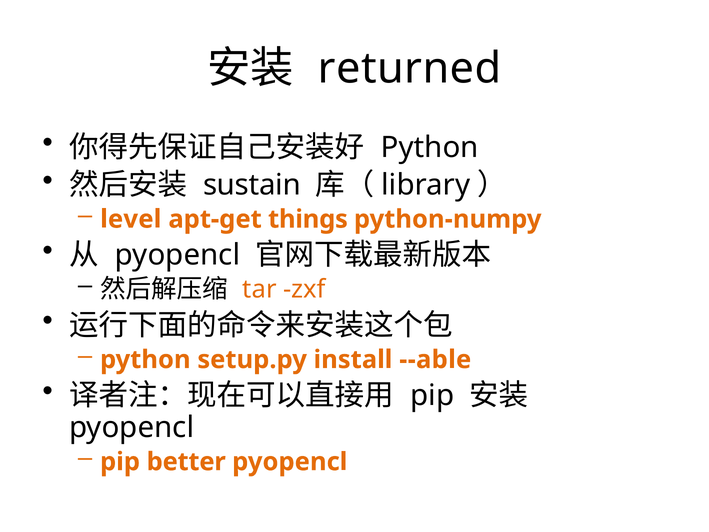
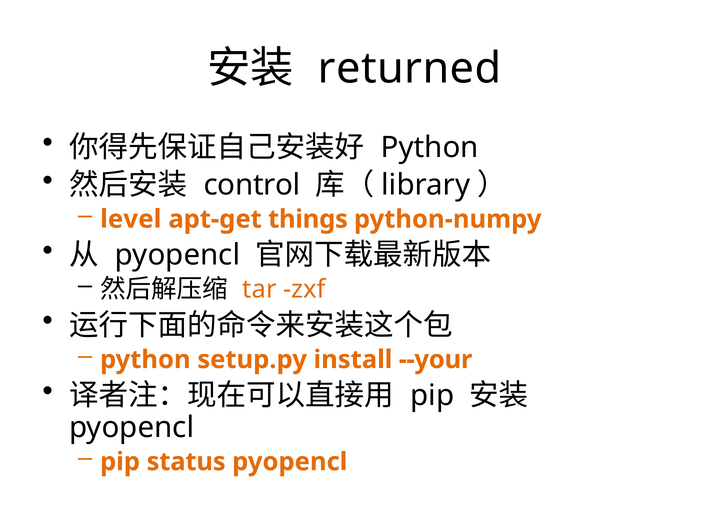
sustain: sustain -> control
--able: --able -> --your
better: better -> status
